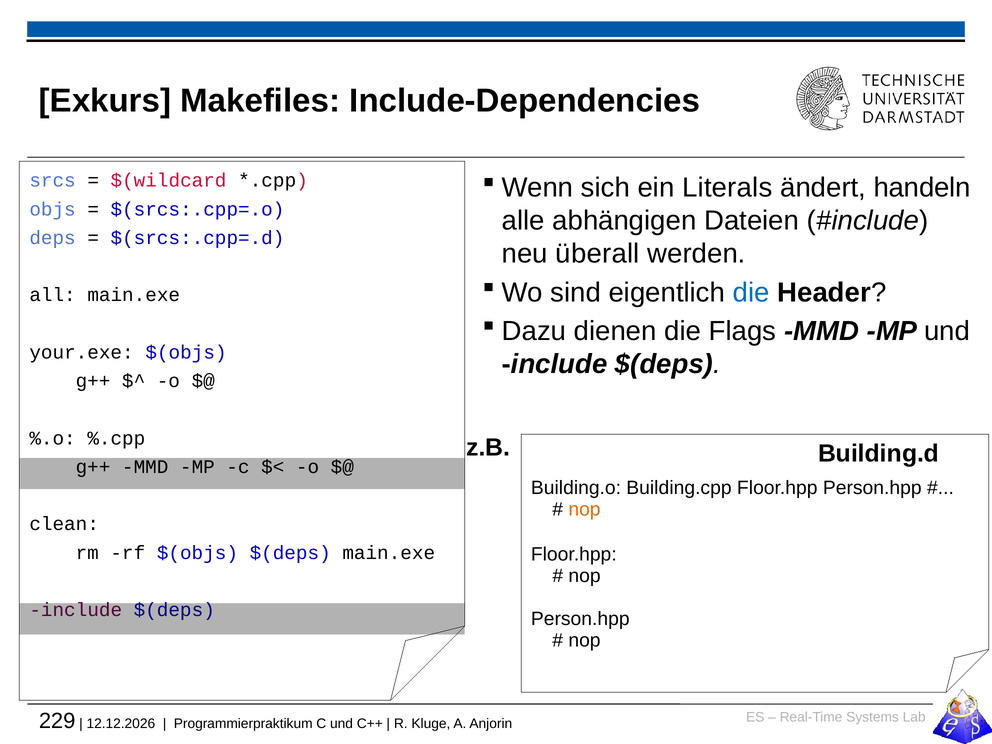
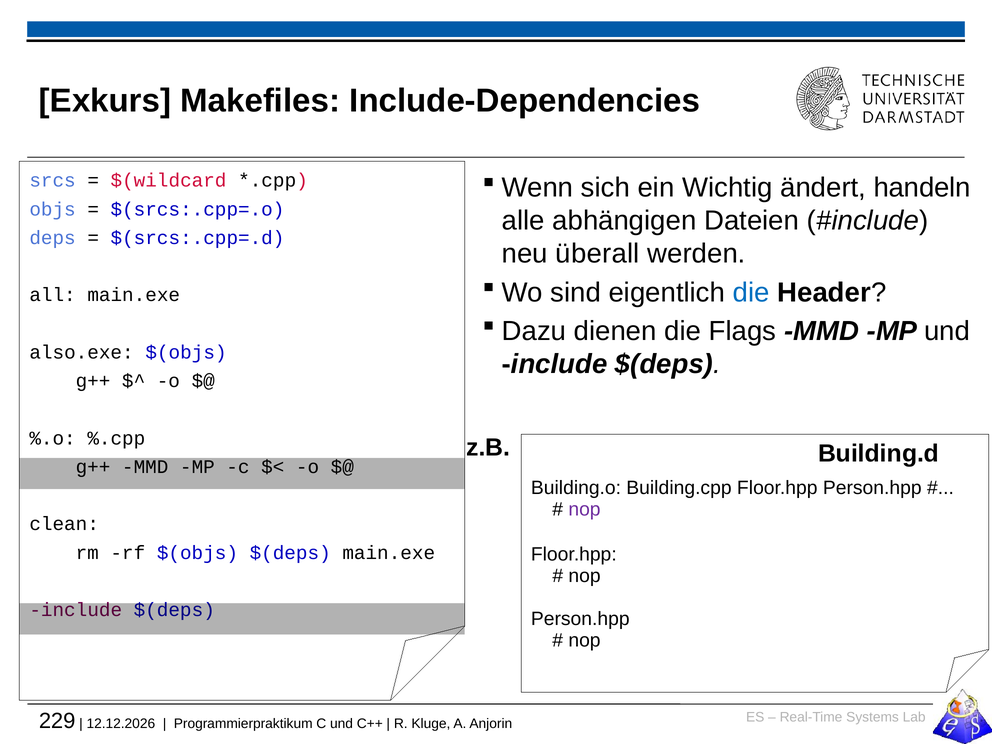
Literals: Literals -> Wichtig
your.exe: your.exe -> also.exe
nop at (584, 510) colour: orange -> purple
